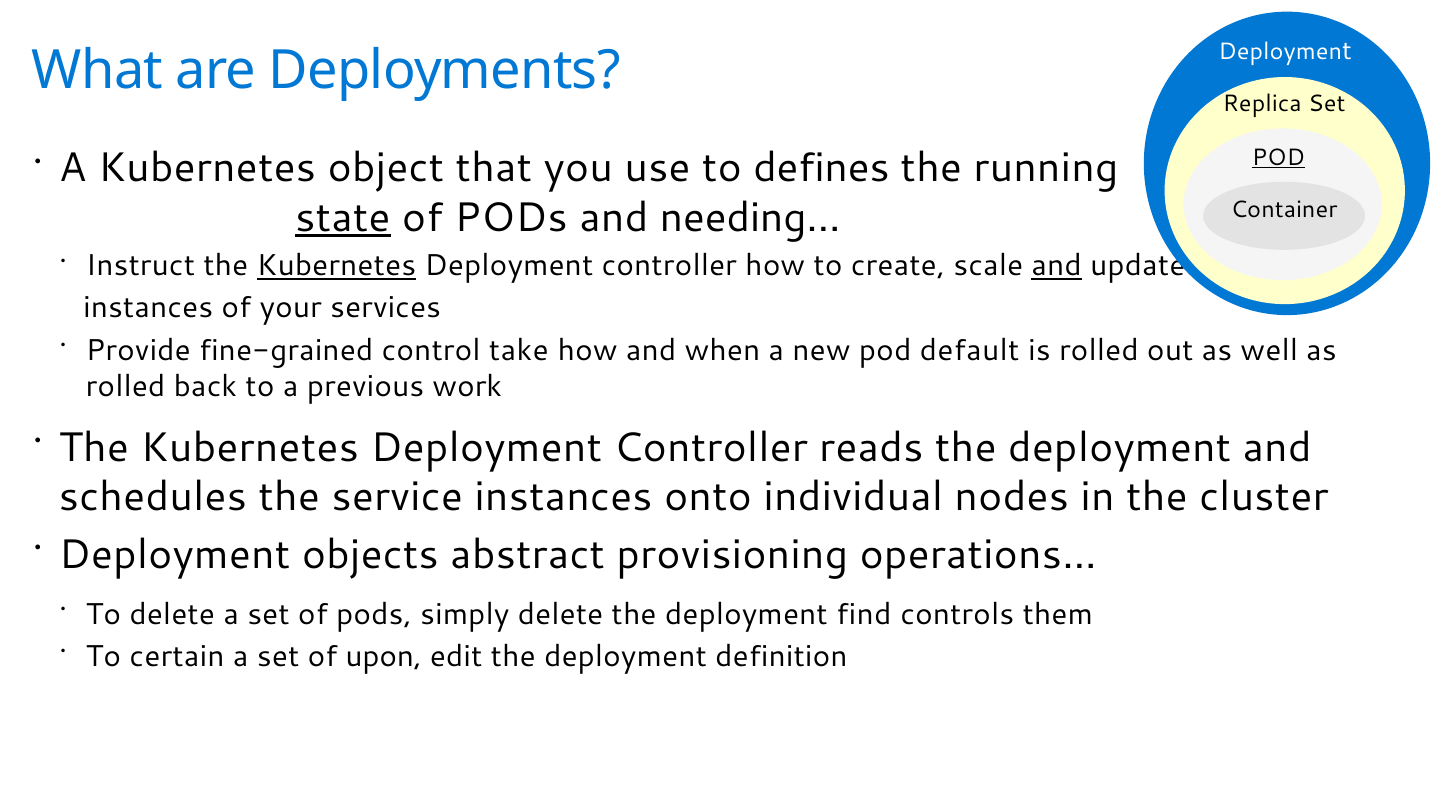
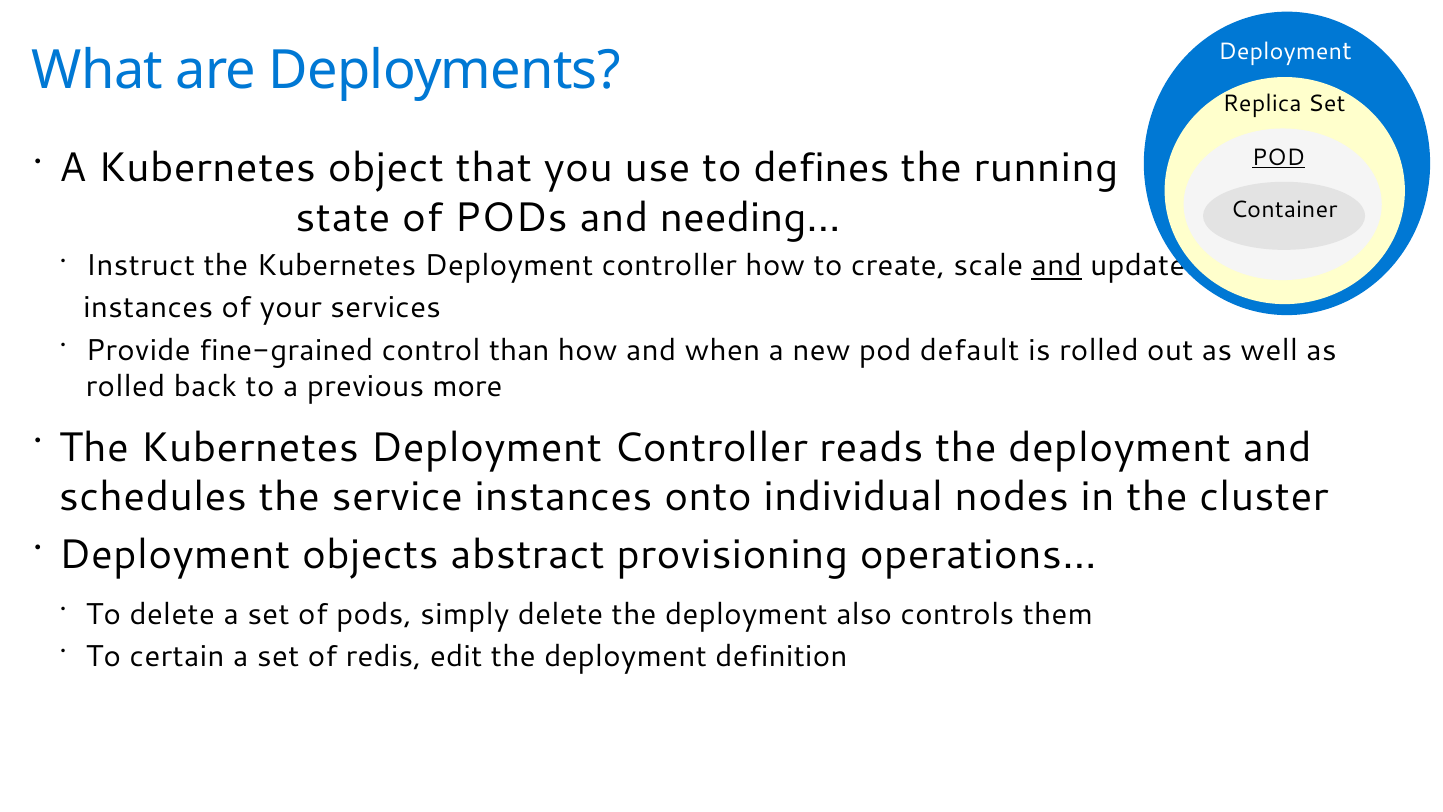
state underline: present -> none
Kubernetes at (336, 266) underline: present -> none
take: take -> than
work: work -> more
find: find -> also
upon: upon -> redis
